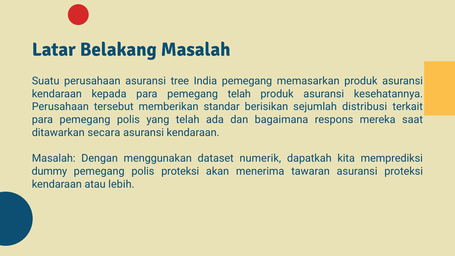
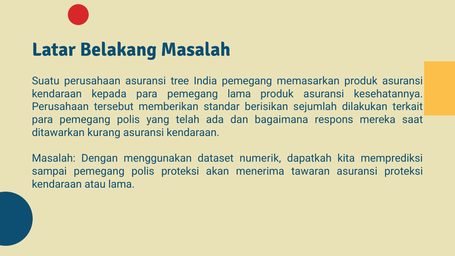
pemegang telah: telah -> lama
distribusi: distribusi -> dilakukan
secara: secara -> kurang
dummy: dummy -> sampai
atau lebih: lebih -> lama
